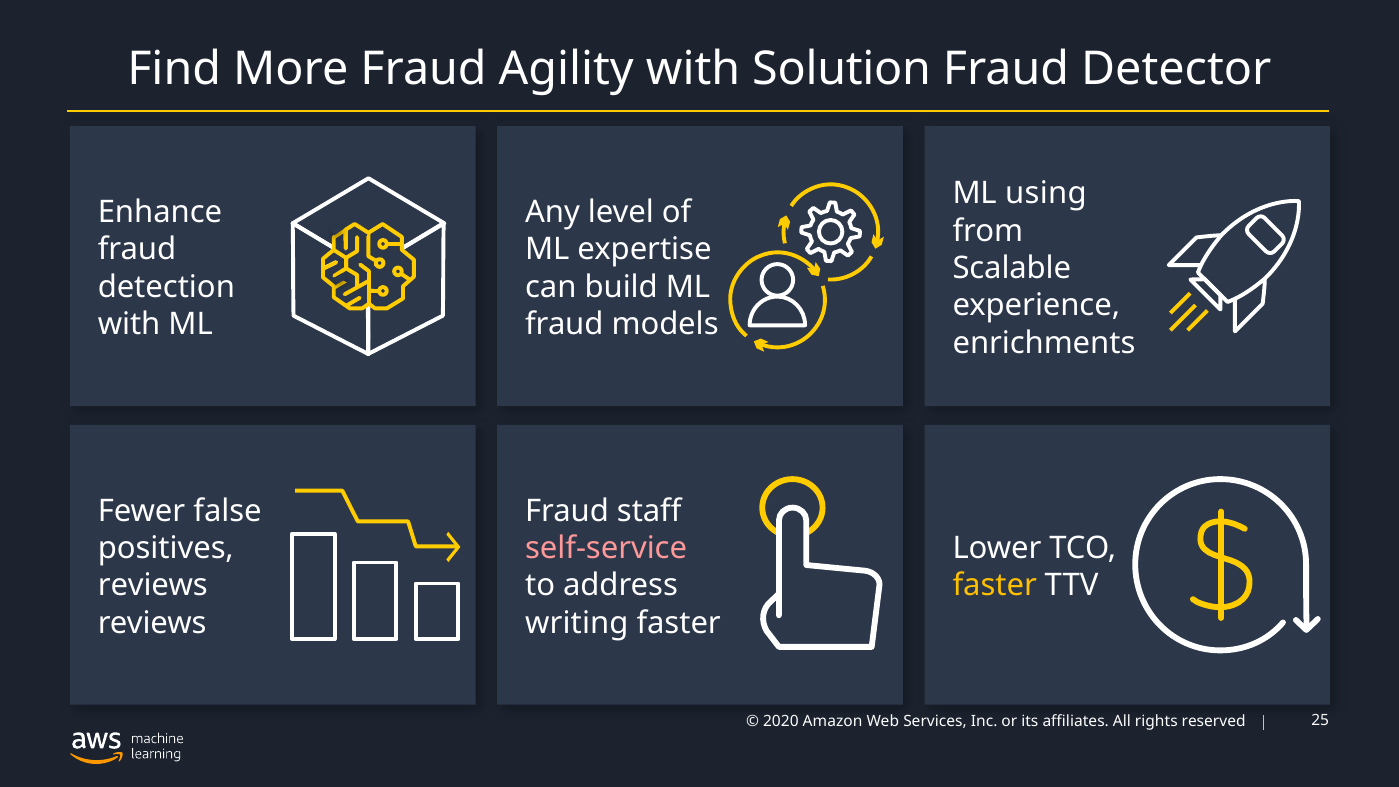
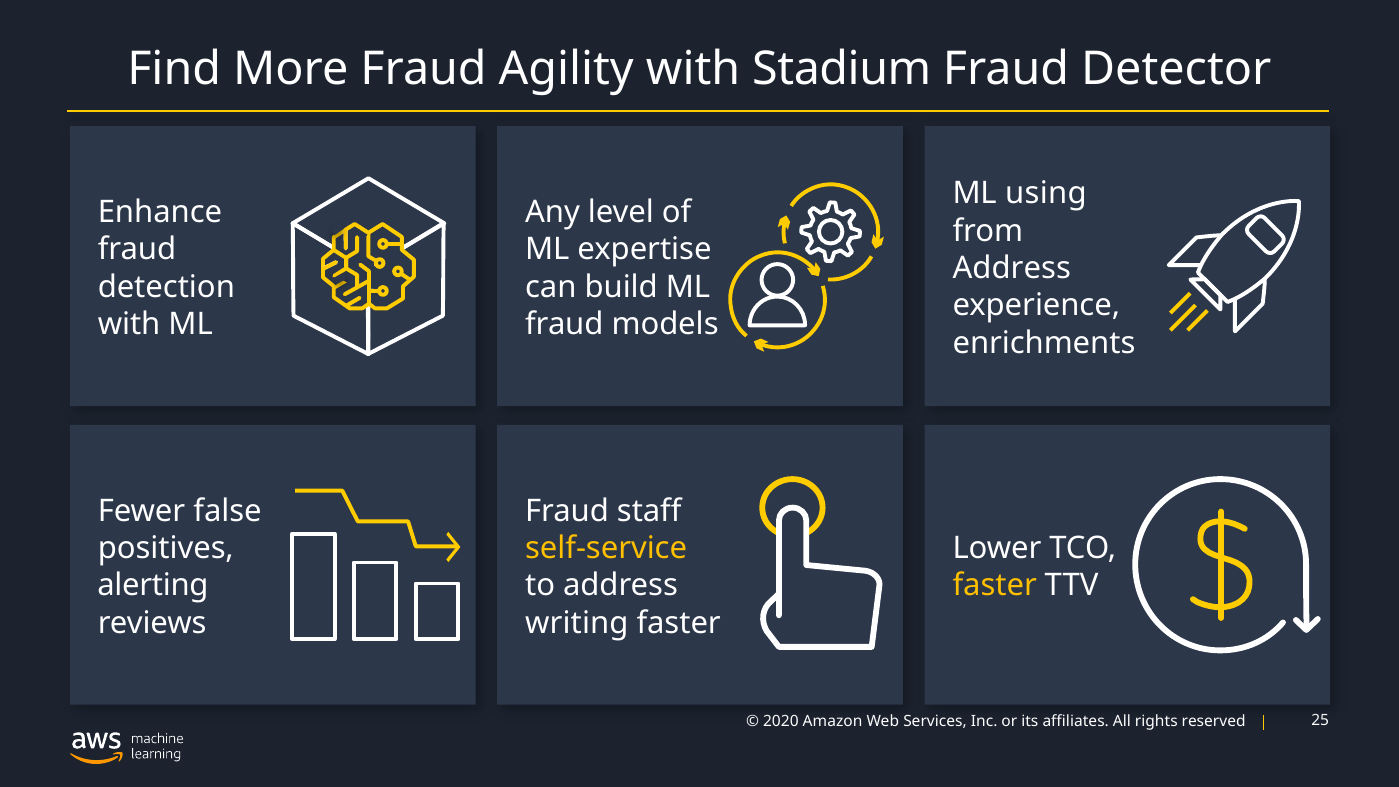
Solution: Solution -> Stadium
Scalable at (1012, 268): Scalable -> Address
self-service colour: pink -> yellow
reviews at (153, 586): reviews -> alerting
